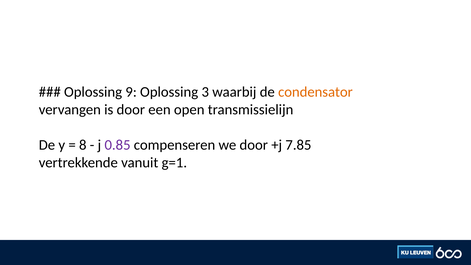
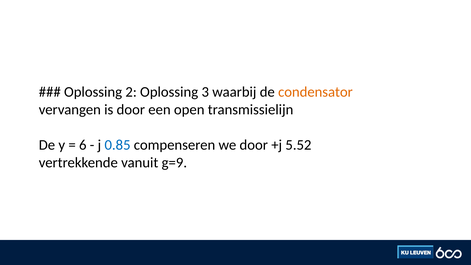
9: 9 -> 2
8: 8 -> 6
0.85 colour: purple -> blue
7.85: 7.85 -> 5.52
g=1: g=1 -> g=9
